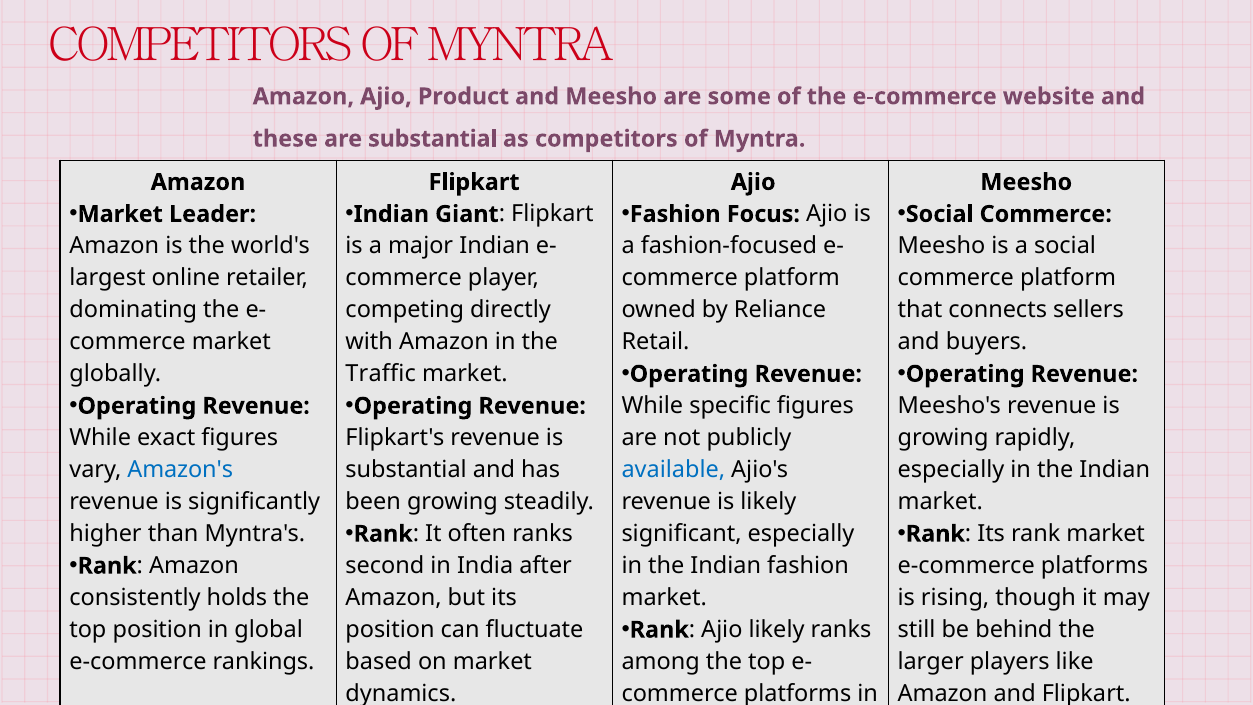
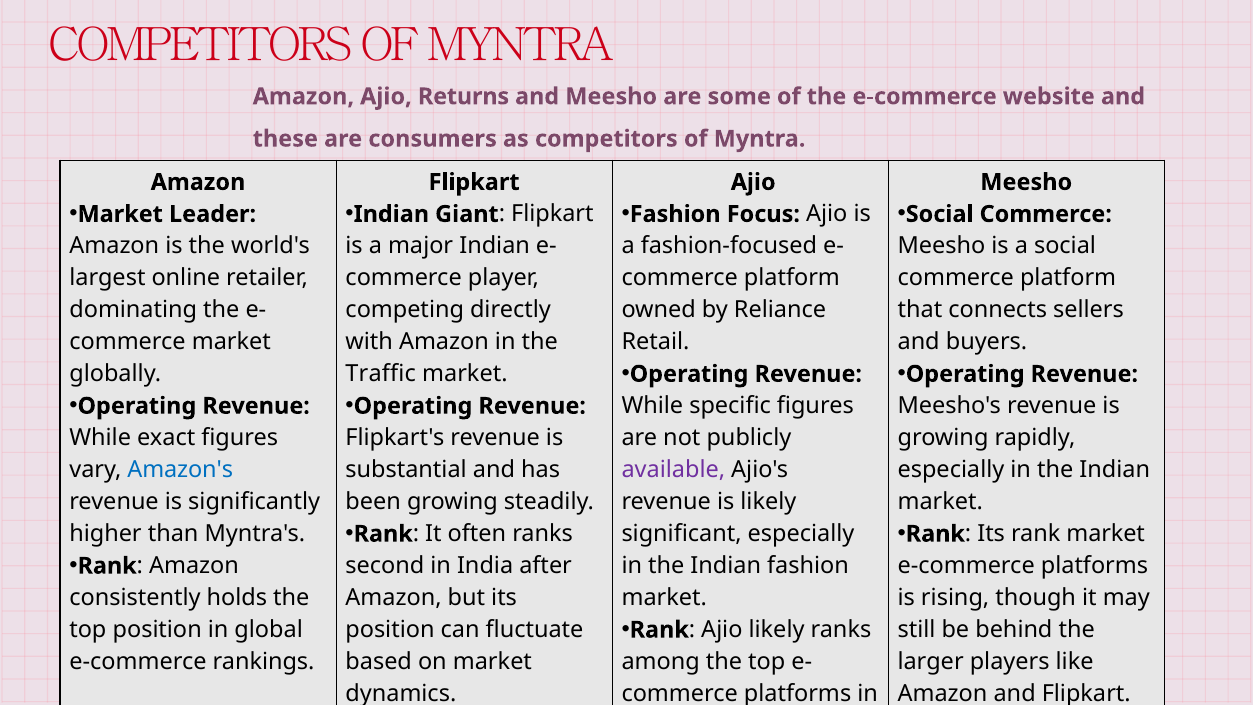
Product: Product -> Returns
are substantial: substantial -> consumers
available colour: blue -> purple
